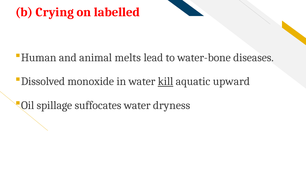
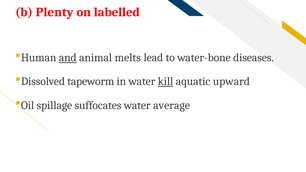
Crying: Crying -> Plenty
and underline: none -> present
monoxide: monoxide -> tapeworm
dryness: dryness -> average
